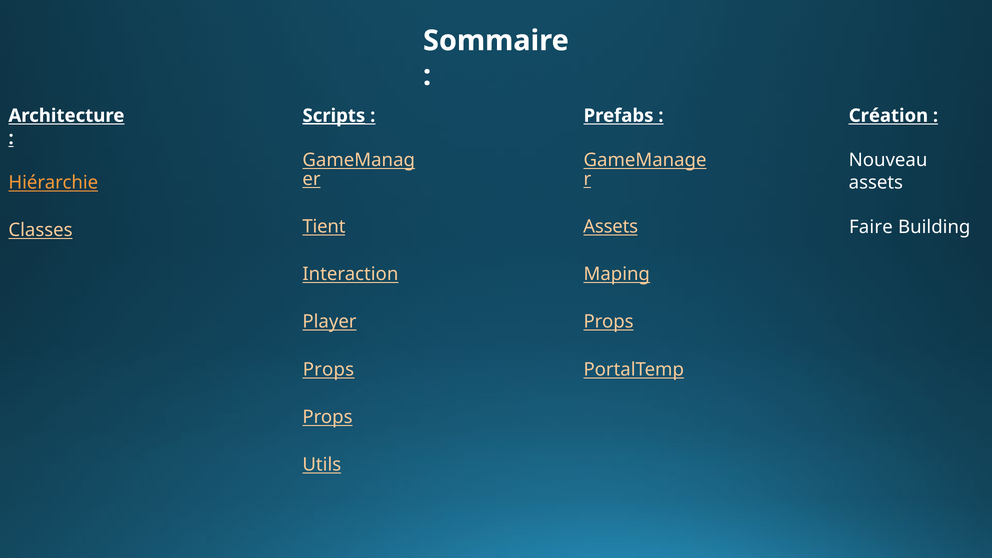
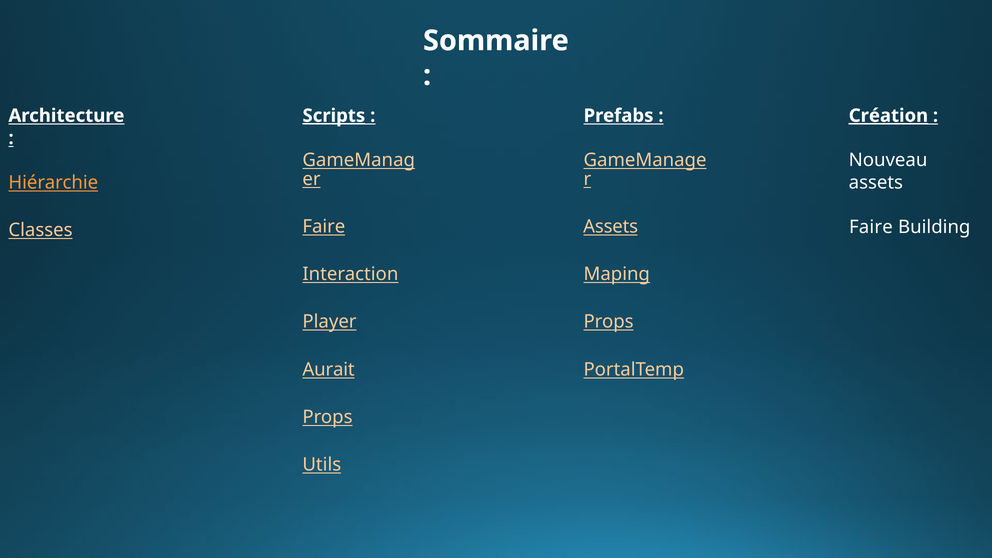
Création underline: none -> present
Tient at (324, 227): Tient -> Faire
Props at (328, 369): Props -> Aurait
